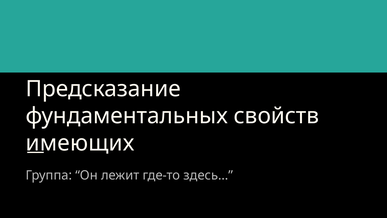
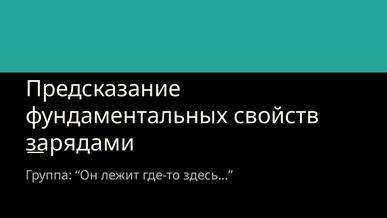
имеющих: имеющих -> зарядами
